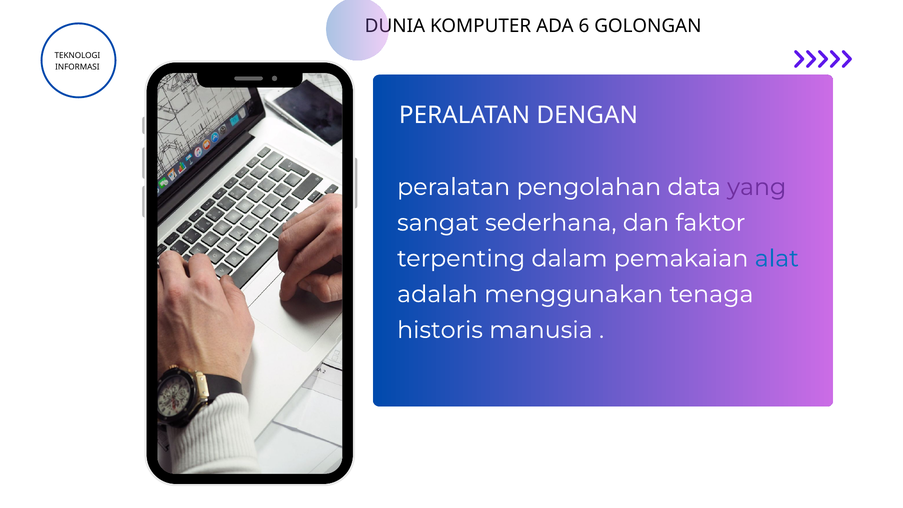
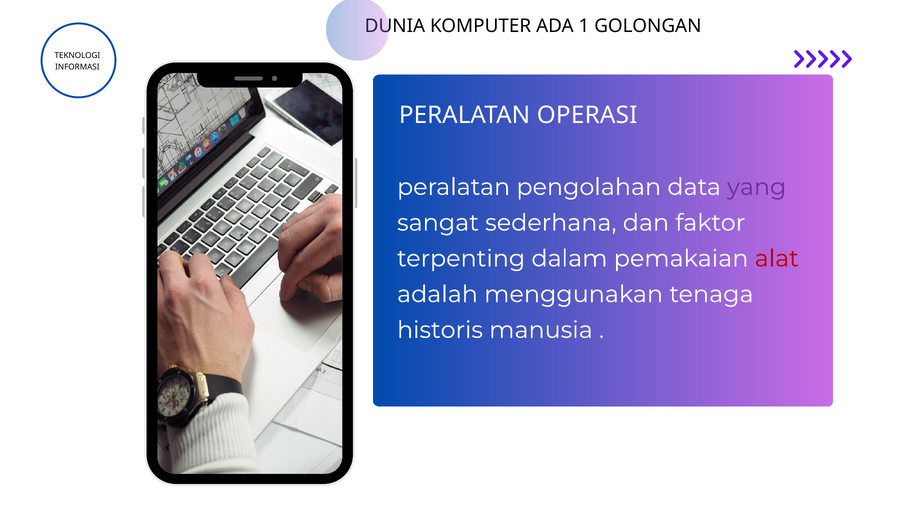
6: 6 -> 1
PERALATAN DENGAN: DENGAN -> OPERASI
alat colour: blue -> red
